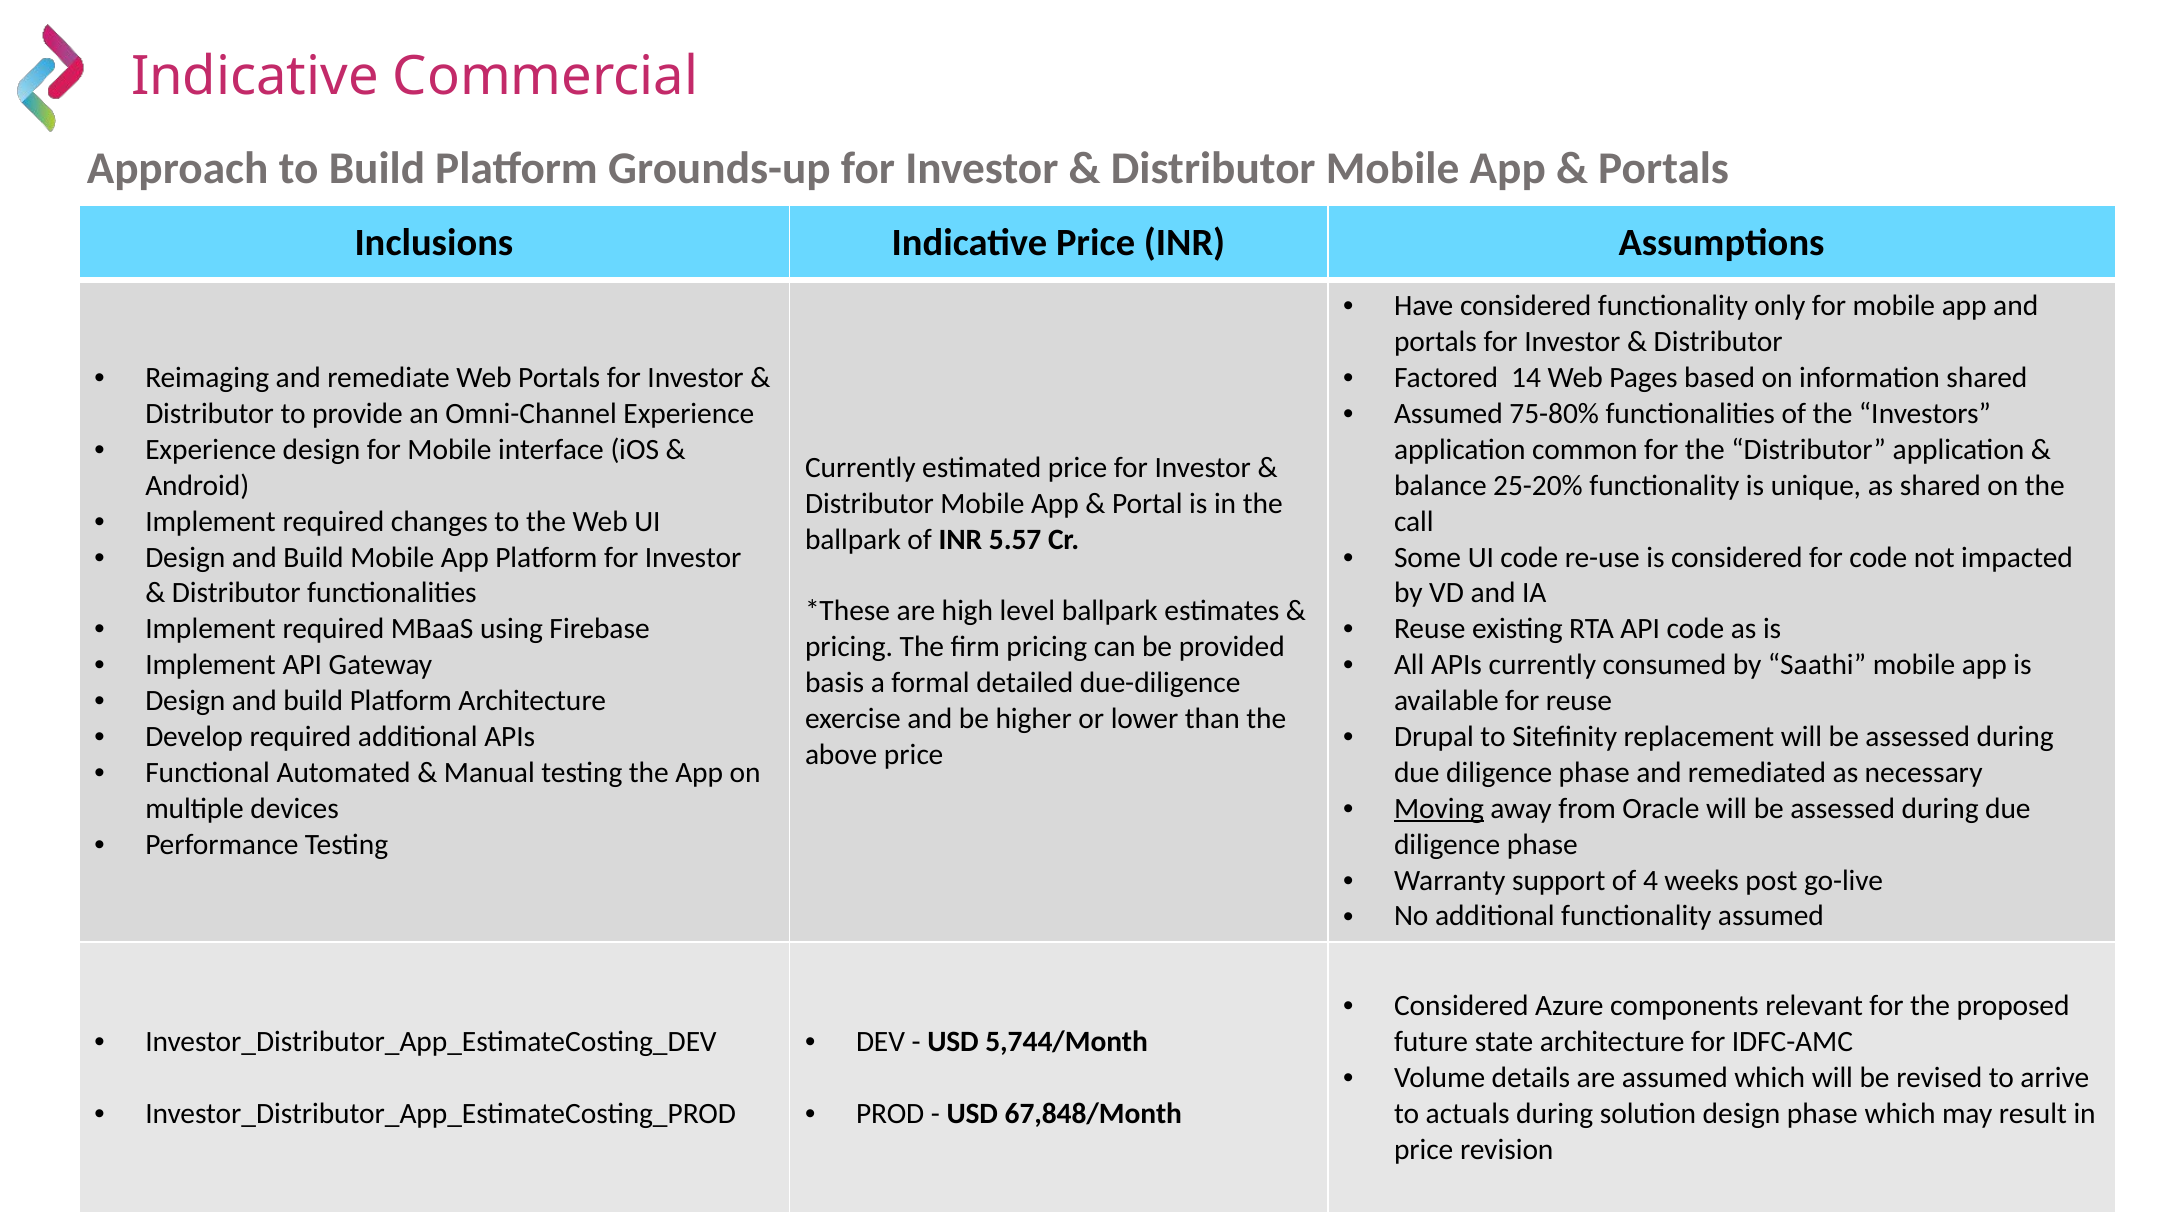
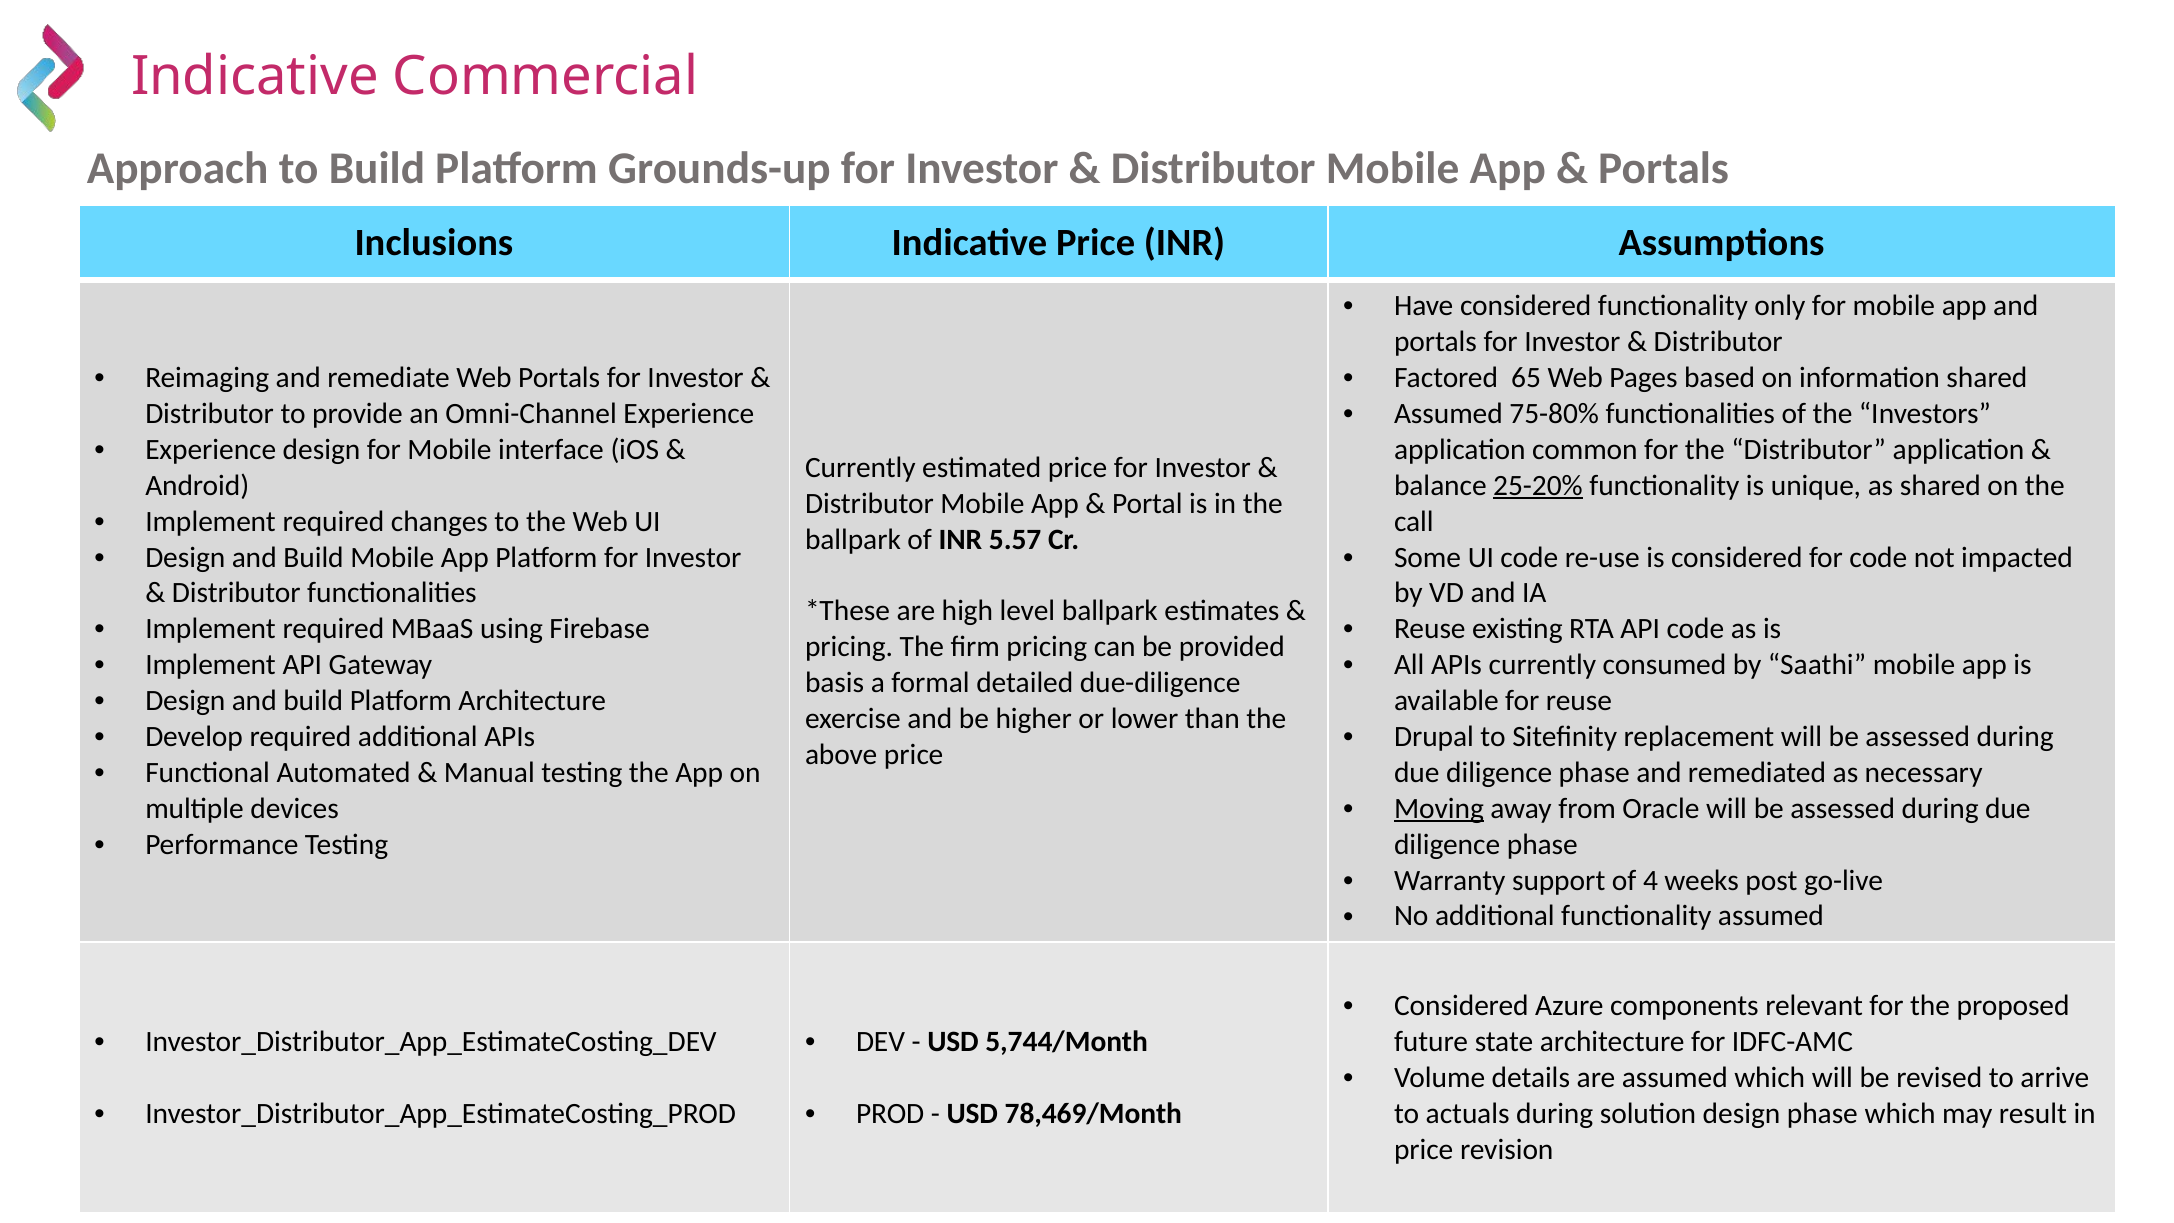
14: 14 -> 65
25-20% underline: none -> present
67,848/Month: 67,848/Month -> 78,469/Month
